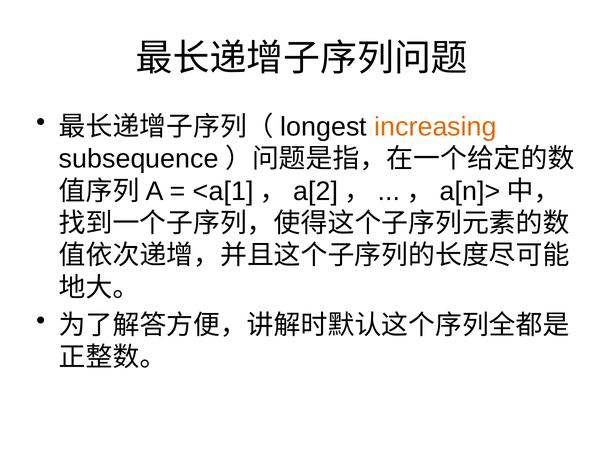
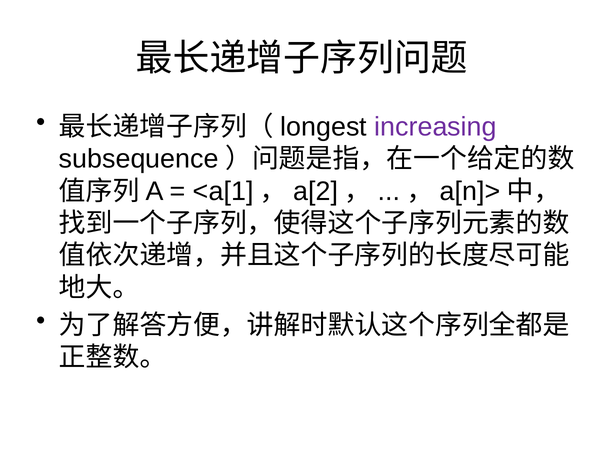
increasing colour: orange -> purple
